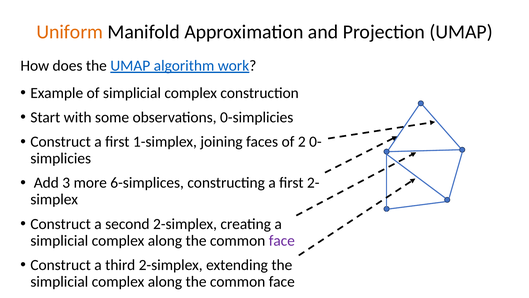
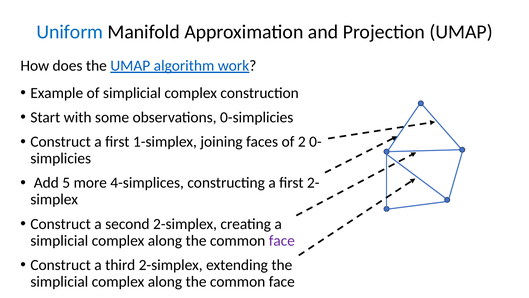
Uniform colour: orange -> blue
3: 3 -> 5
6-simplices: 6-simplices -> 4-simplices
